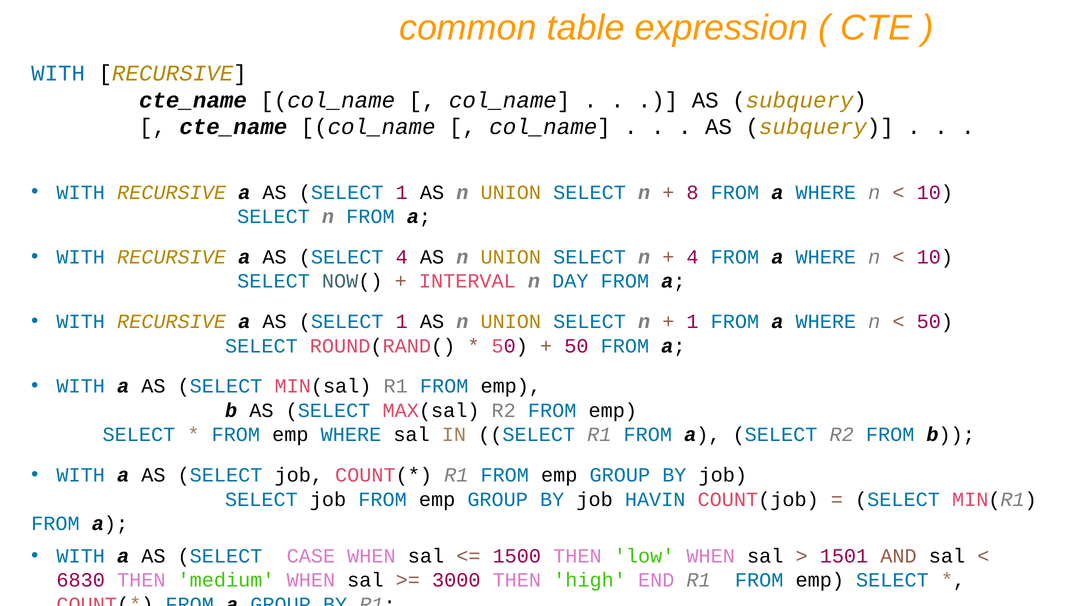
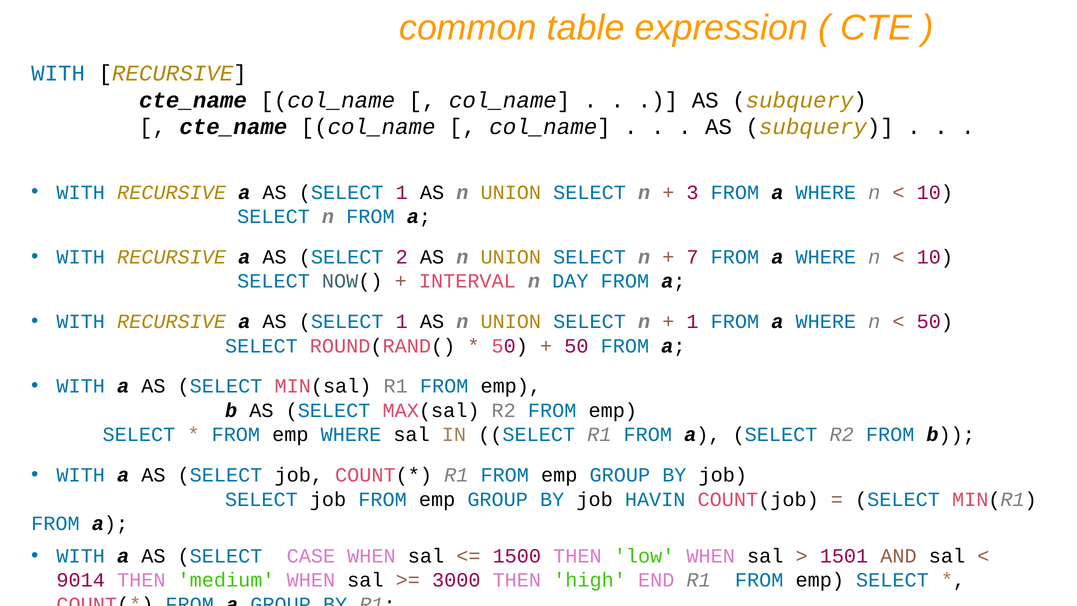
8: 8 -> 3
SELECT 4: 4 -> 2
4 at (693, 257): 4 -> 7
6830: 6830 -> 9014
